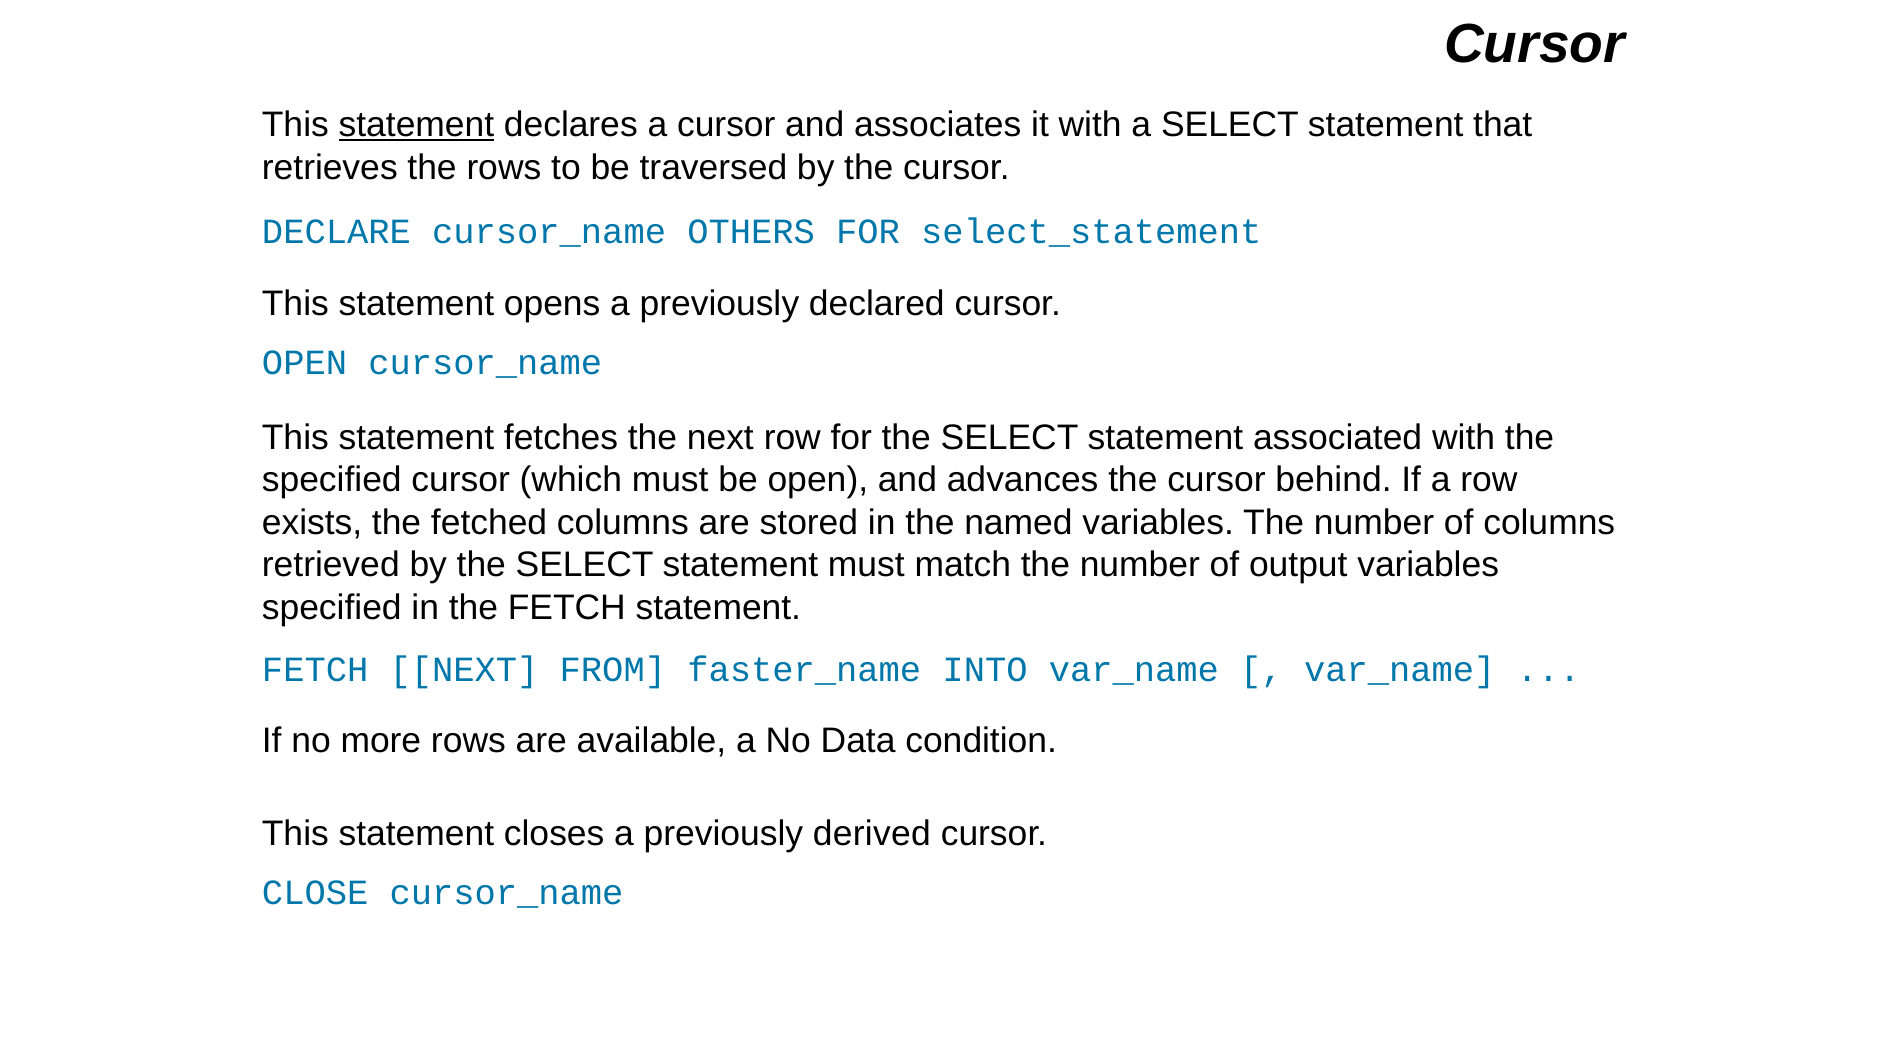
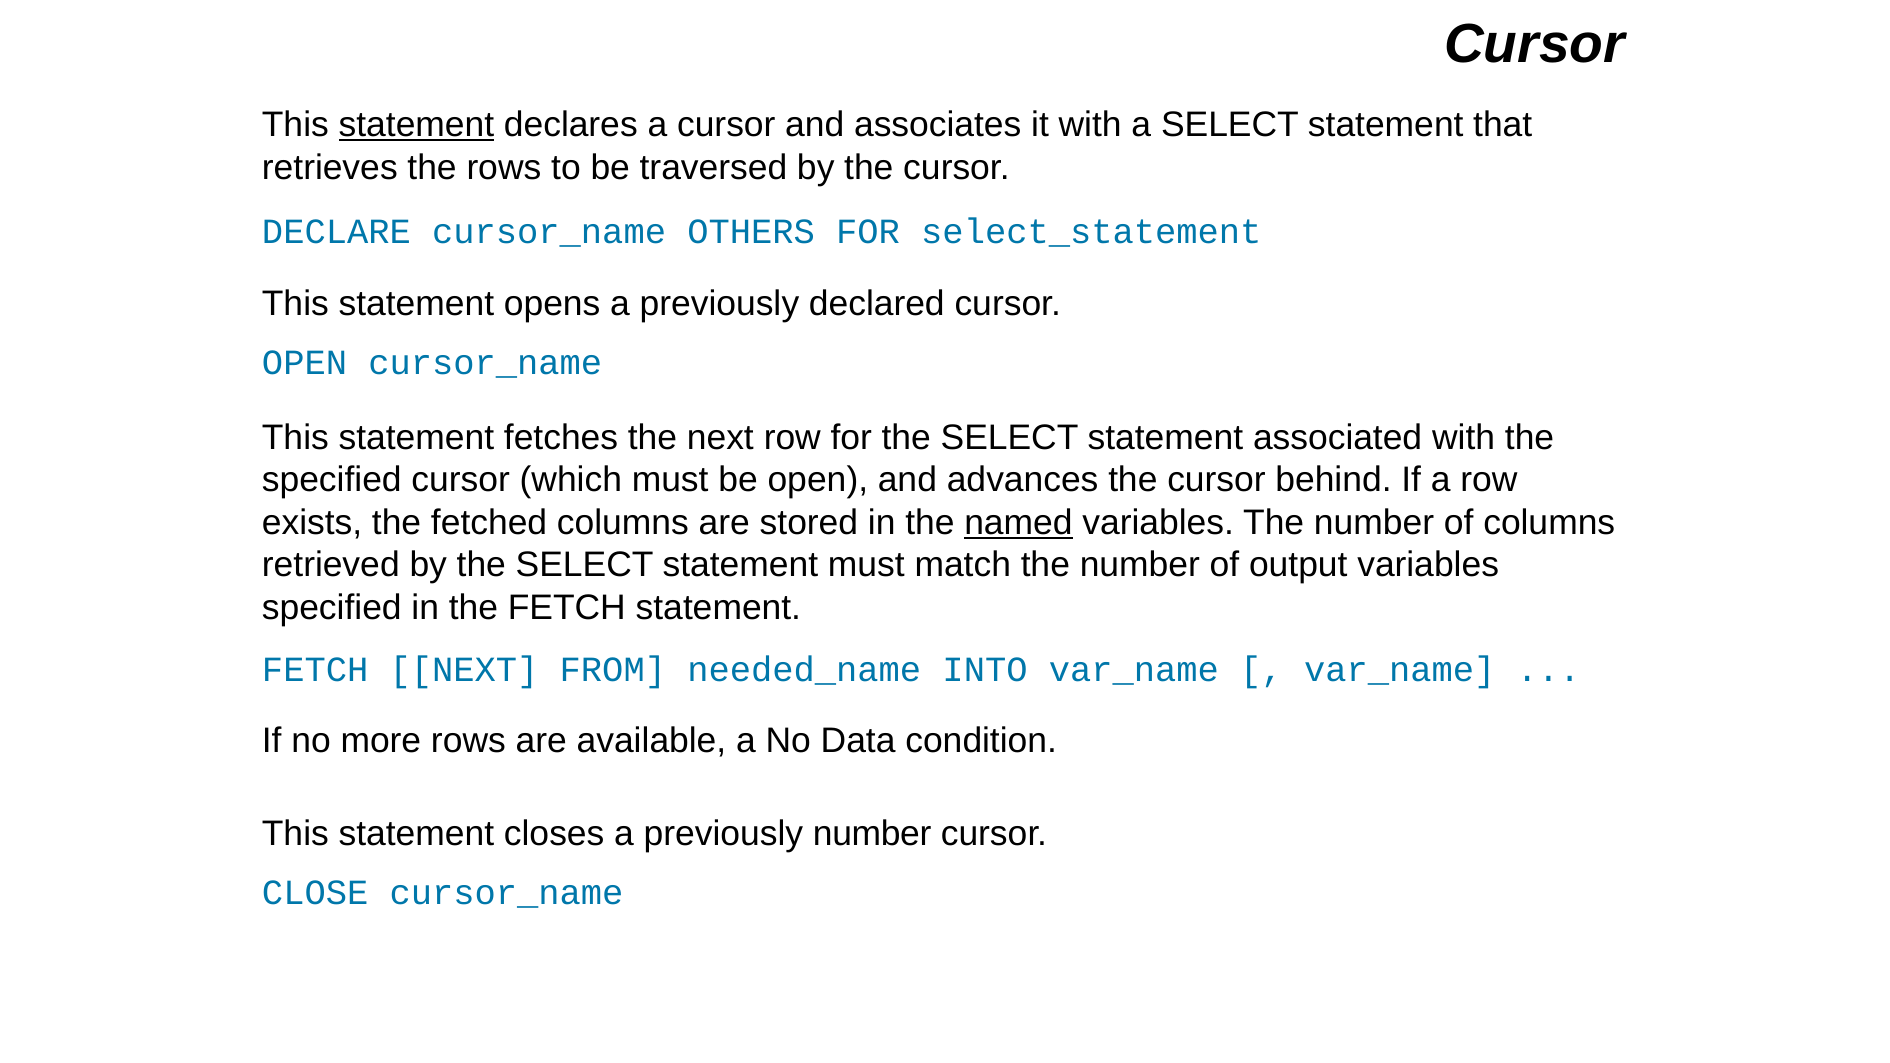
named underline: none -> present
faster_name: faster_name -> needed_name
previously derived: derived -> number
